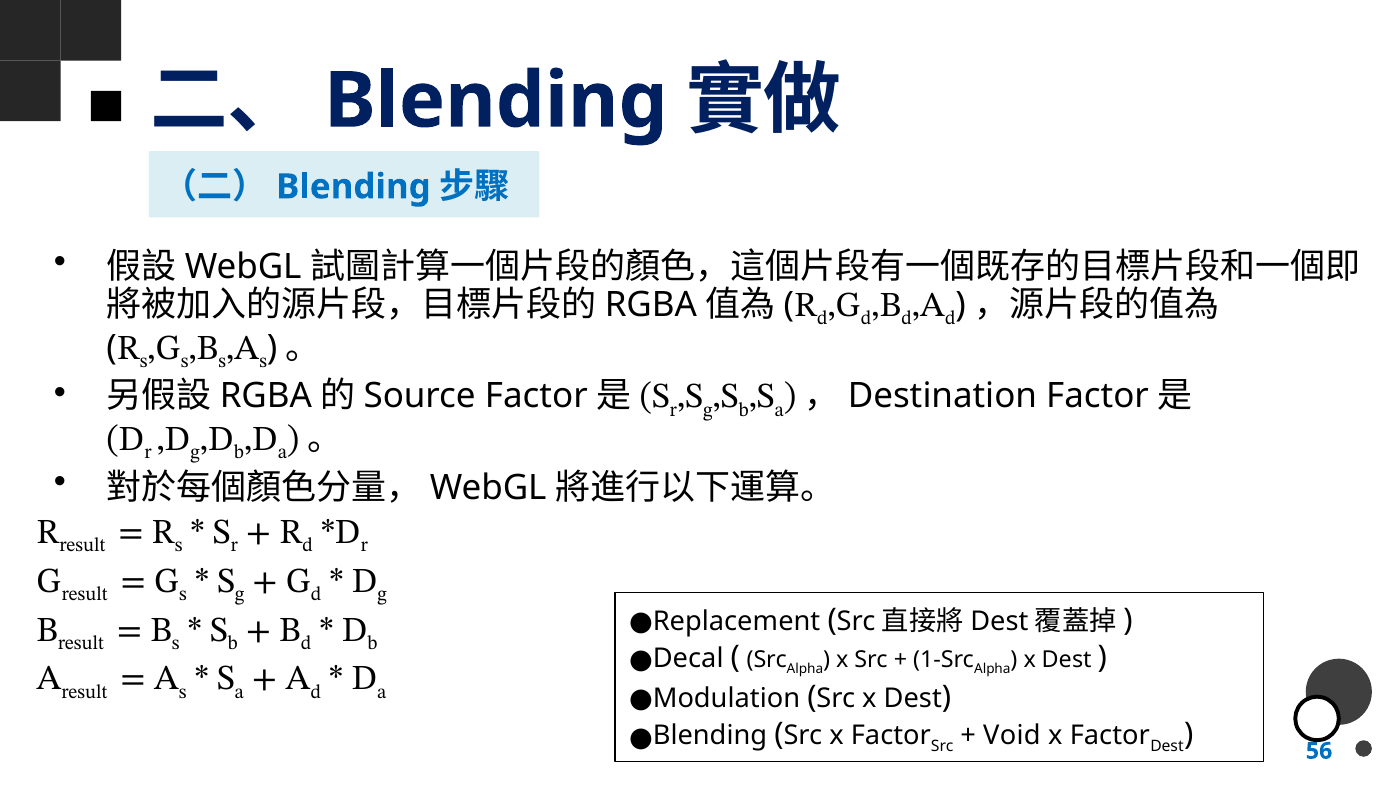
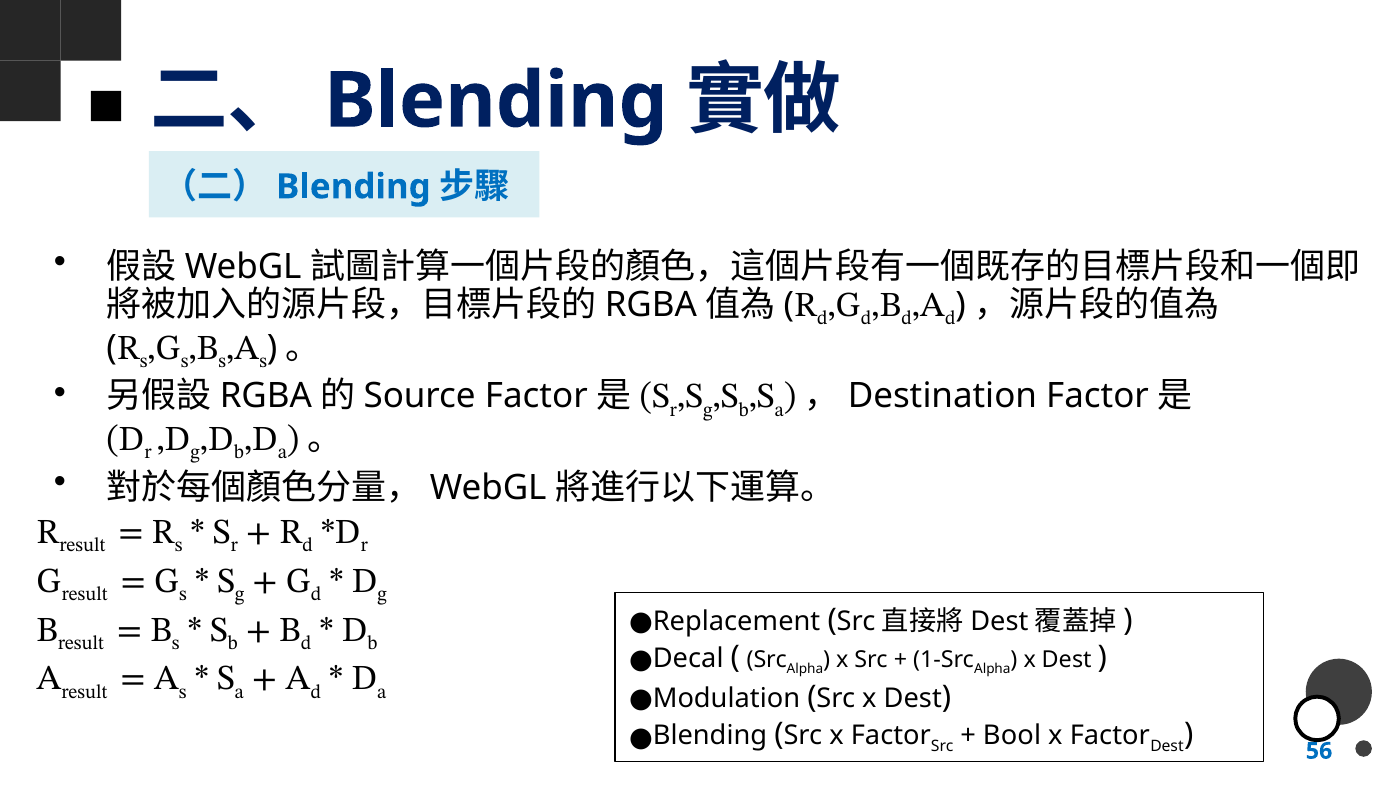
Void: Void -> Bool
